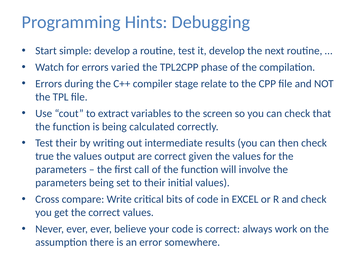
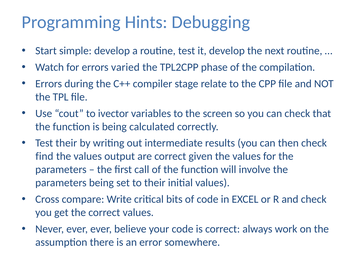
extract: extract -> ivector
true: true -> find
